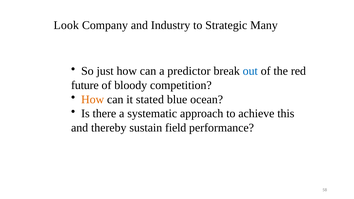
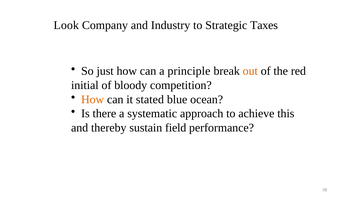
Many: Many -> Taxes
predictor: predictor -> principle
out colour: blue -> orange
future: future -> initial
